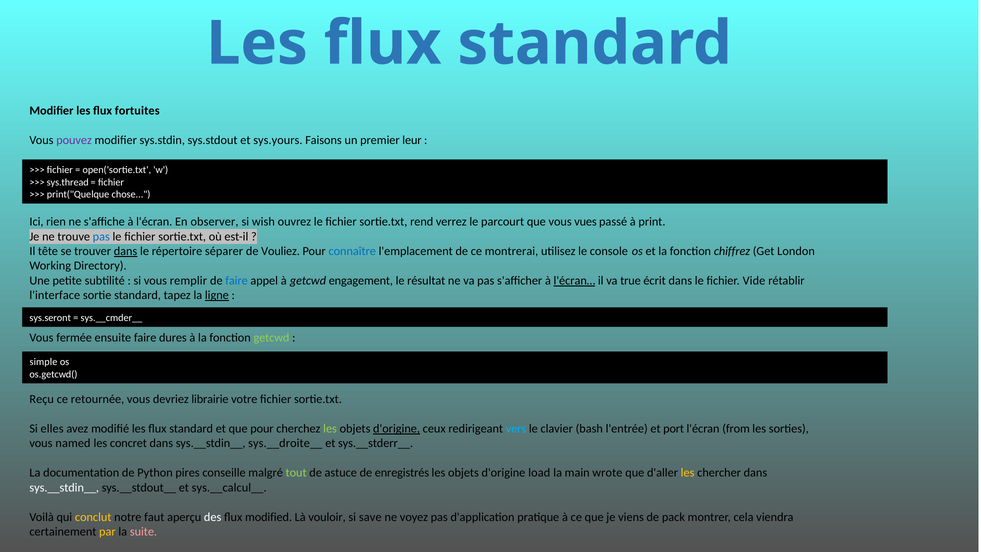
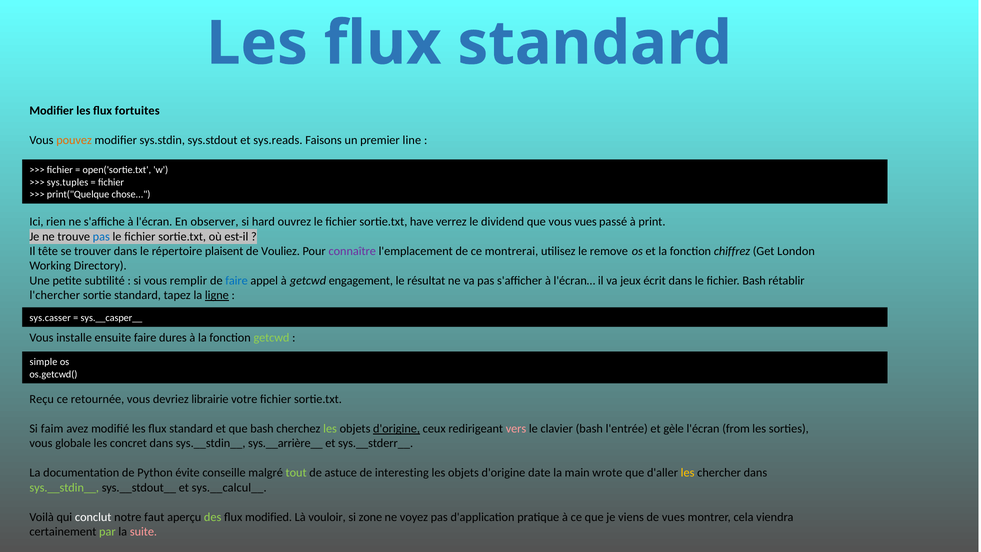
pouvez colour: purple -> orange
sys.yours: sys.yours -> sys.reads
leur: leur -> line
sys.thread: sys.thread -> sys.tuples
wish: wish -> hard
rend: rend -> have
parcourt: parcourt -> dividend
dans at (126, 251) underline: present -> none
séparer: séparer -> plaisent
connaître colour: blue -> purple
console: console -> remove
l'écran… underline: present -> none
true: true -> jeux
fichier Vide: Vide -> Bash
l'interface: l'interface -> l'chercher
sys.seront: sys.seront -> sys.casser
sys.__cmder__: sys.__cmder__ -> sys.__casper__
fermée: fermée -> installe
elles: elles -> faim
que pour: pour -> bash
vers colour: light blue -> pink
port: port -> gèle
named: named -> globale
sys.__droite__: sys.__droite__ -> sys.__arrière__
pires: pires -> évite
enregistrés: enregistrés -> interesting
load: load -> date
sys.__stdin__ at (64, 487) colour: white -> light green
conclut colour: yellow -> white
des colour: white -> light green
save: save -> zone
de pack: pack -> vues
par colour: yellow -> light green
